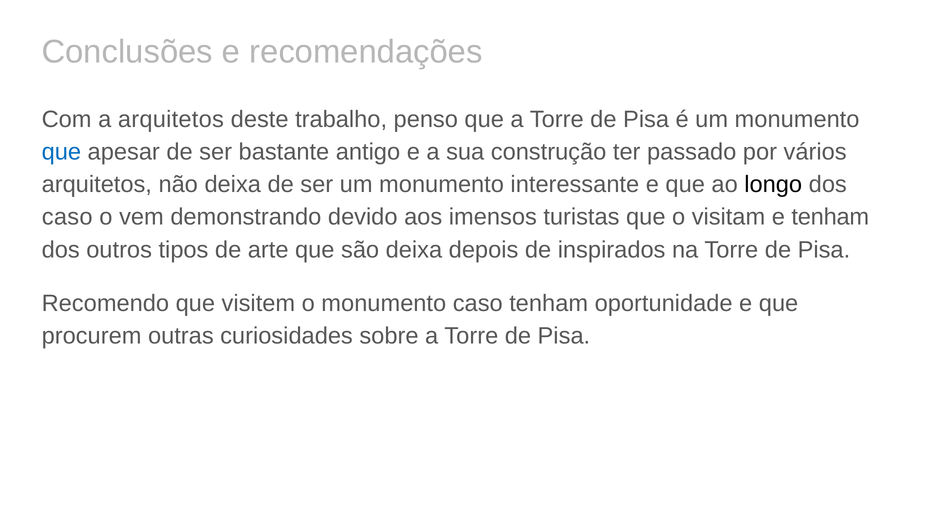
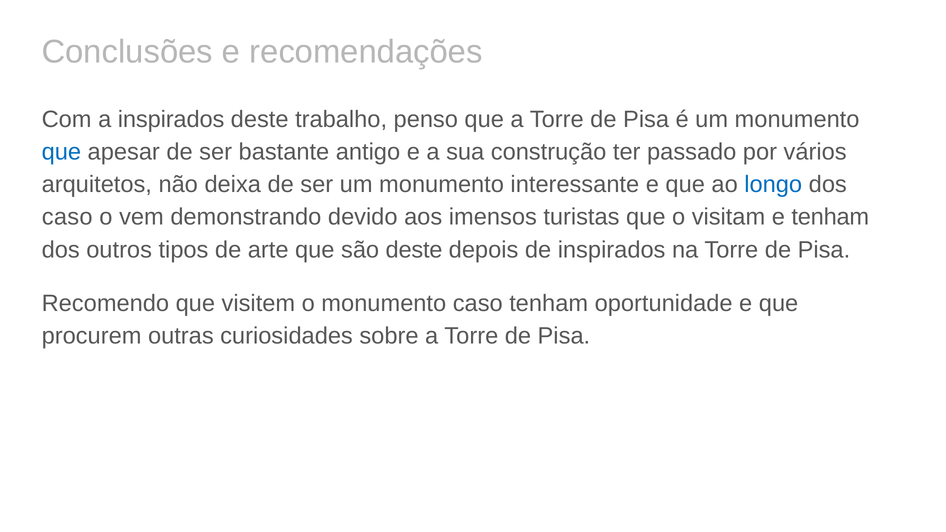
a arquitetos: arquitetos -> inspirados
longo colour: black -> blue
são deixa: deixa -> deste
